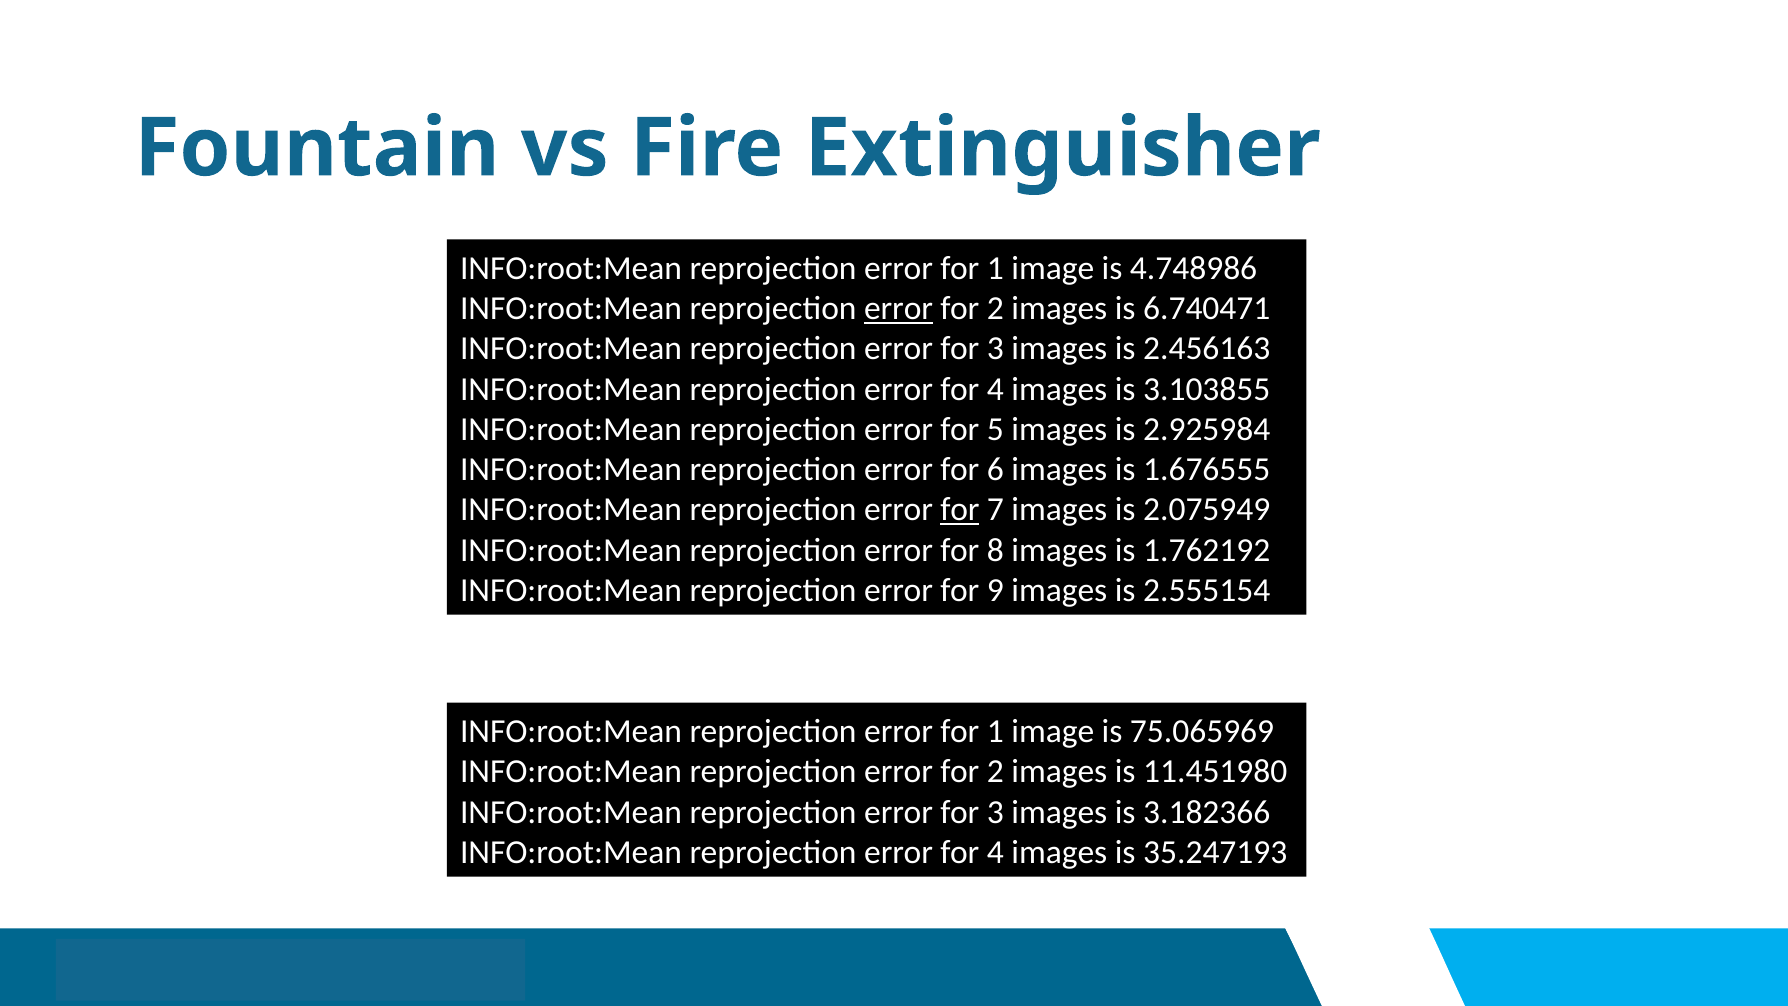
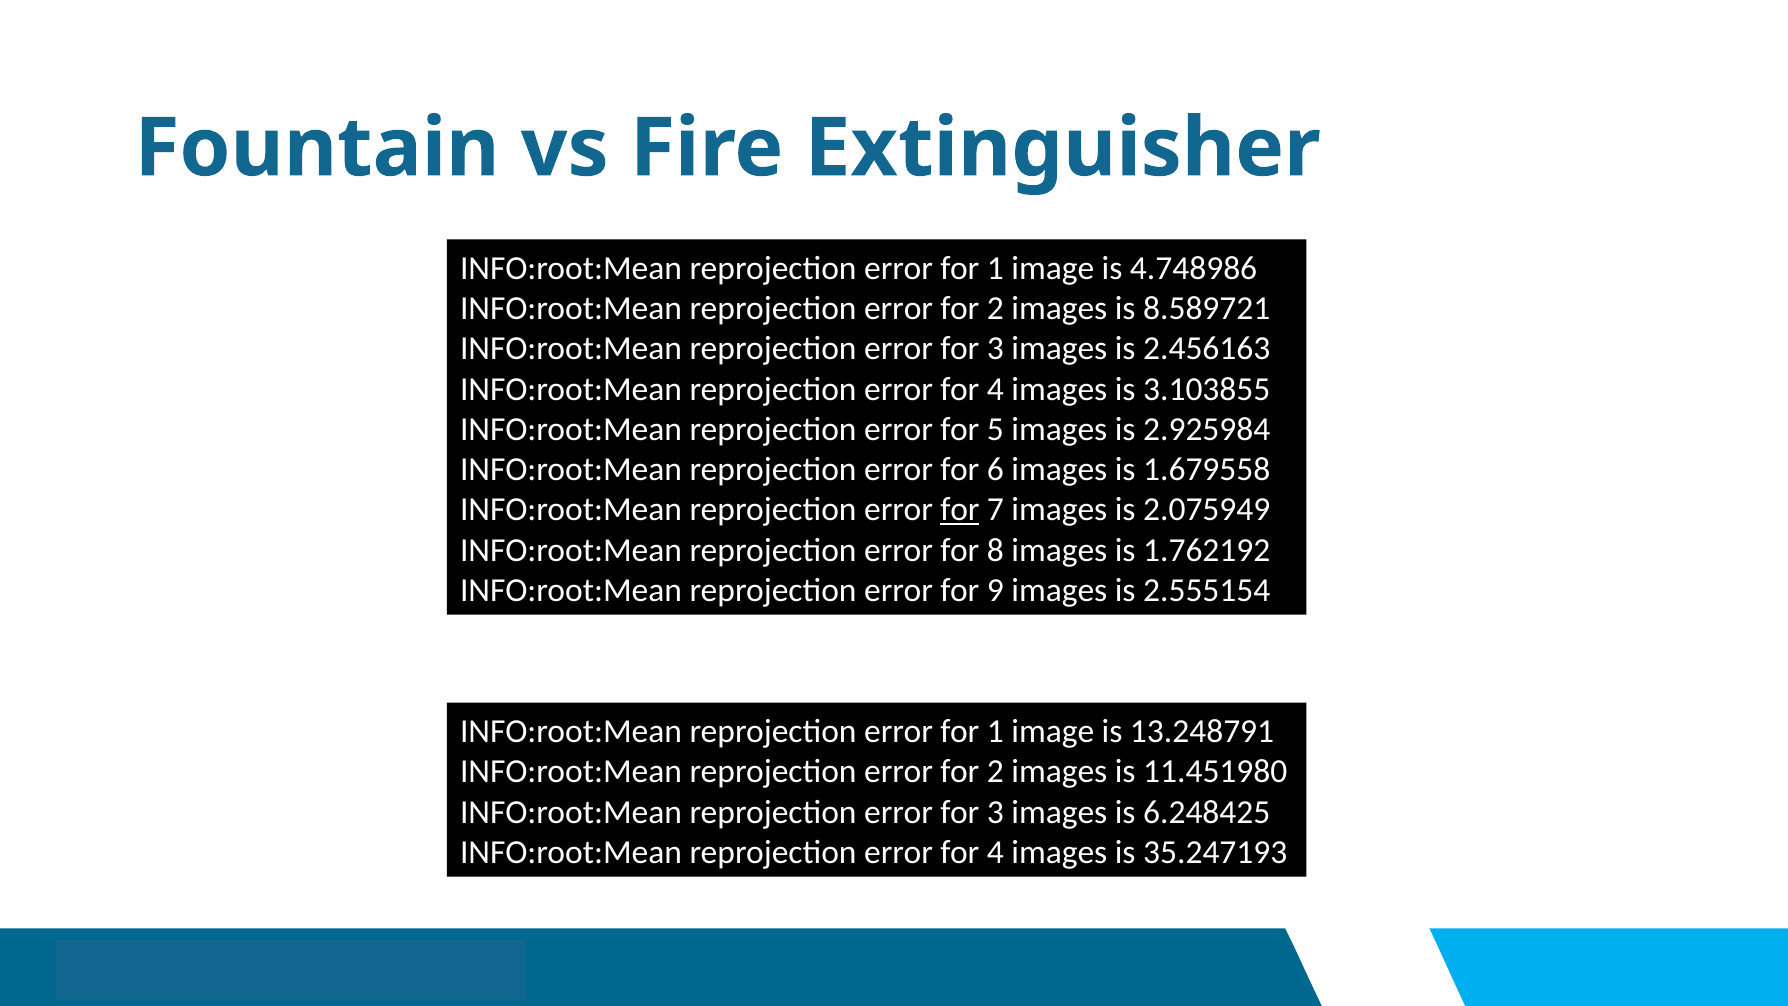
error at (899, 309) underline: present -> none
6.740471: 6.740471 -> 8.589721
1.676555: 1.676555 -> 1.679558
75.065969: 75.065969 -> 13.248791
3.182366: 3.182366 -> 6.248425
